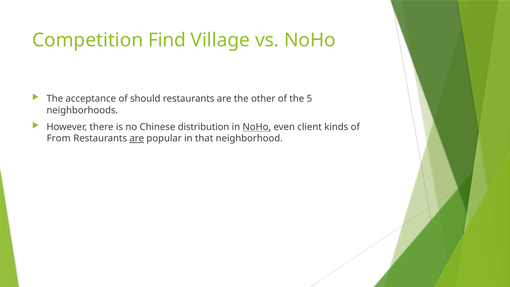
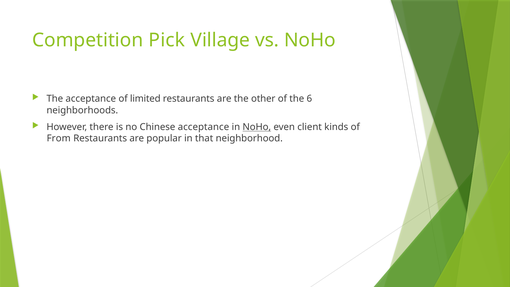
Find: Find -> Pick
should: should -> limited
5: 5 -> 6
Chinese distribution: distribution -> acceptance
are at (137, 138) underline: present -> none
